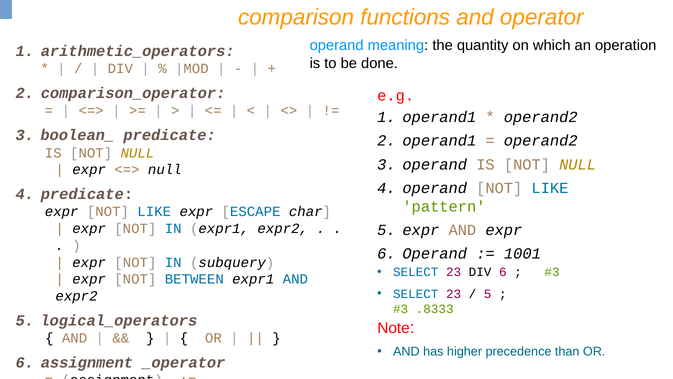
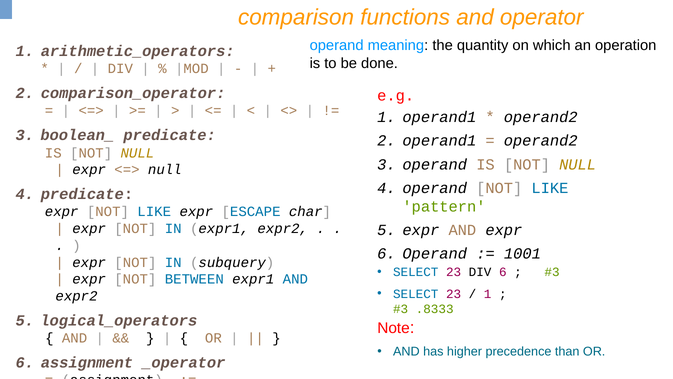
5 at (488, 294): 5 -> 1
